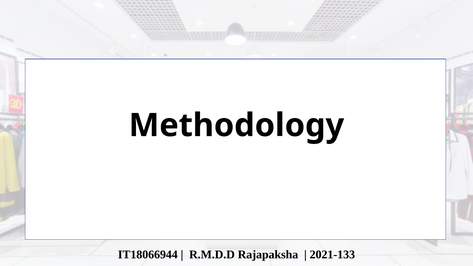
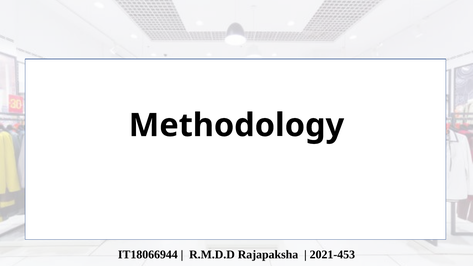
2021-133: 2021-133 -> 2021-453
